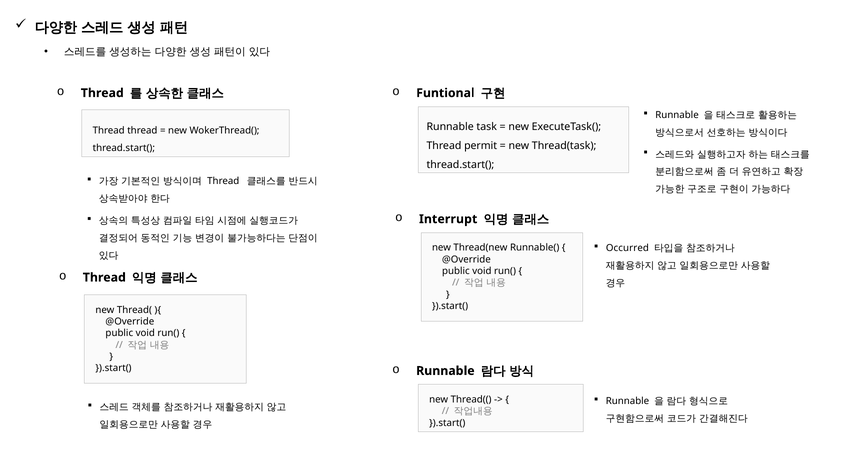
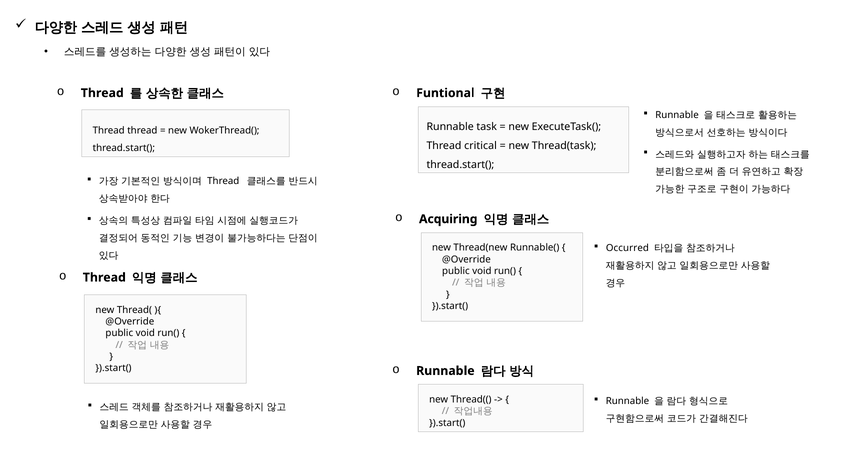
permit: permit -> critical
Interrupt: Interrupt -> Acquiring
